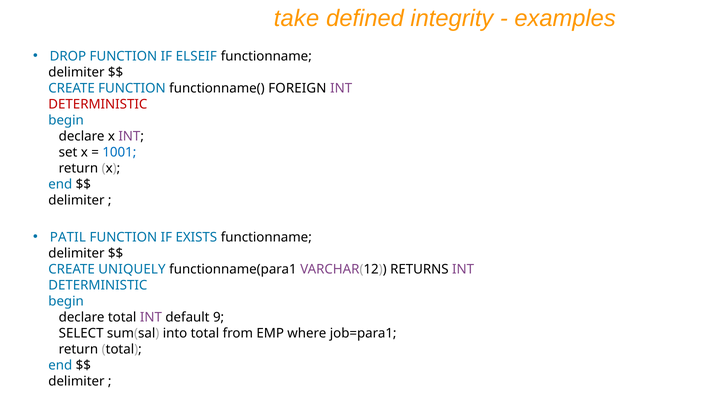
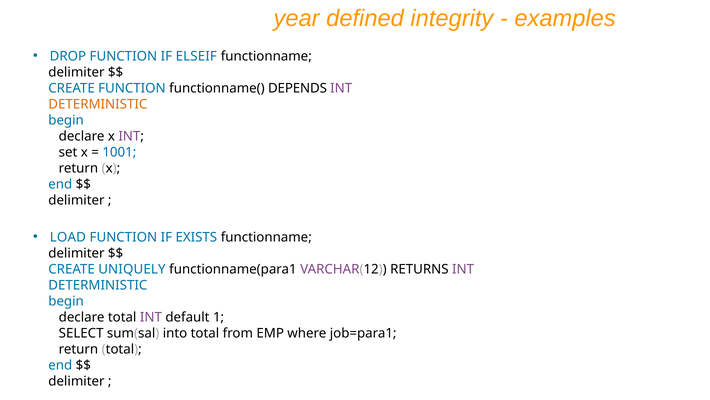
take: take -> year
FOREIGN: FOREIGN -> DEPENDS
DETERMINISTIC at (98, 104) colour: red -> orange
PATIL: PATIL -> LOAD
9: 9 -> 1
